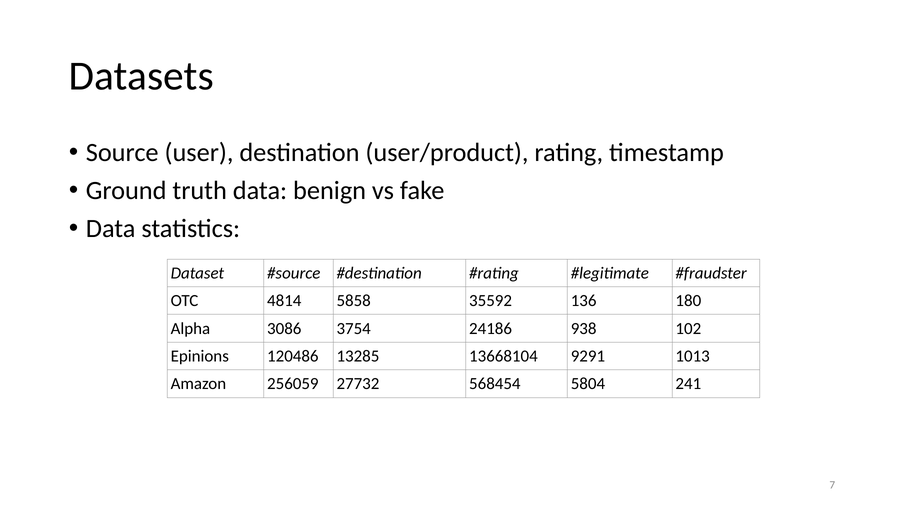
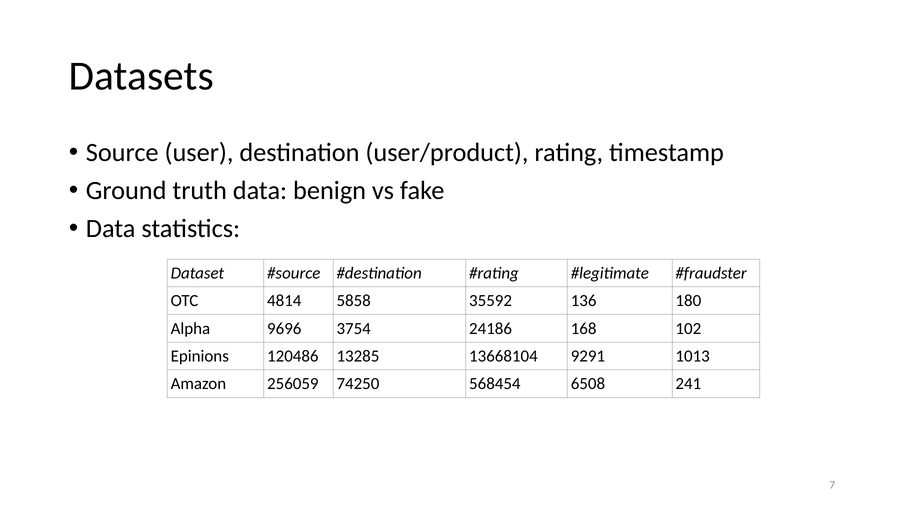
3086: 3086 -> 9696
938: 938 -> 168
27732: 27732 -> 74250
5804: 5804 -> 6508
